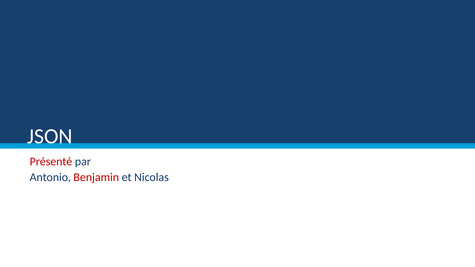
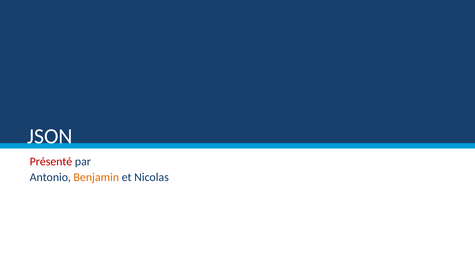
Benjamin colour: red -> orange
